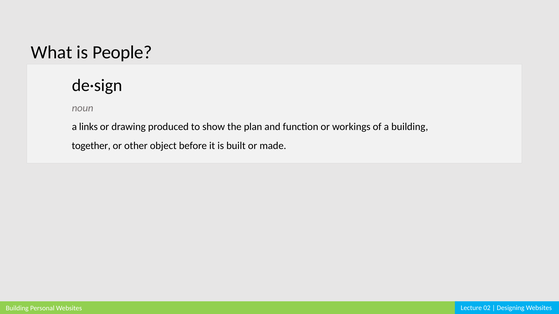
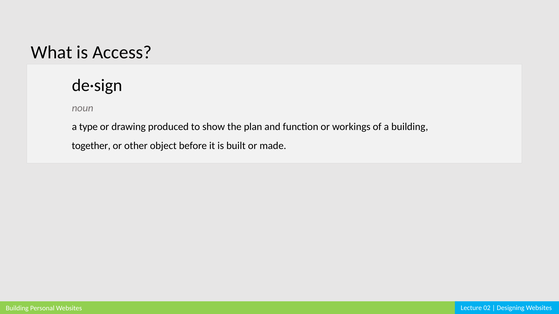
People: People -> Access
links: links -> type
